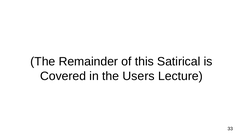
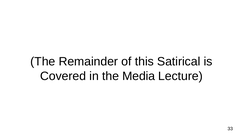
Users: Users -> Media
